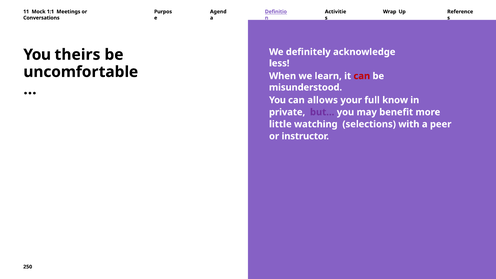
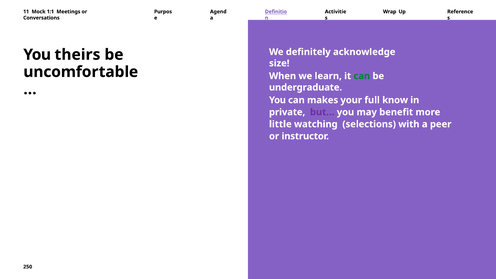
less: less -> size
can at (362, 76) colour: red -> green
misunderstood: misunderstood -> undergraduate
allows: allows -> makes
